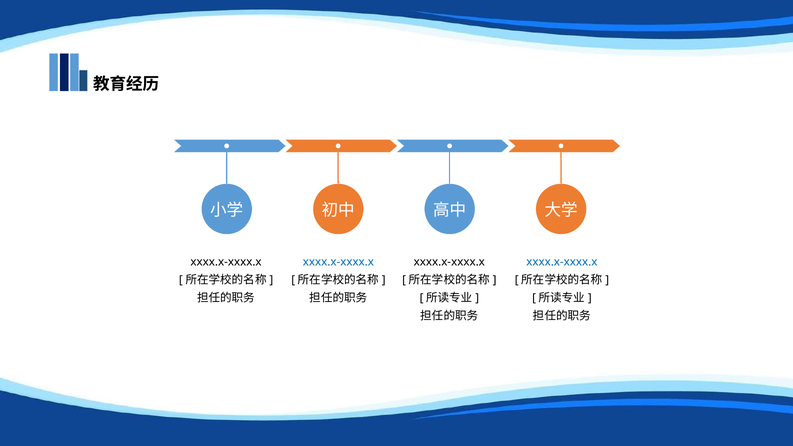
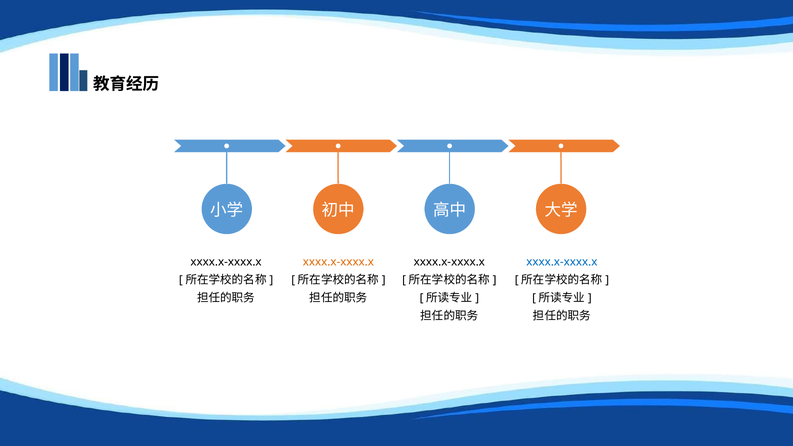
xxxx.x-xxxx.x at (338, 262) colour: blue -> orange
